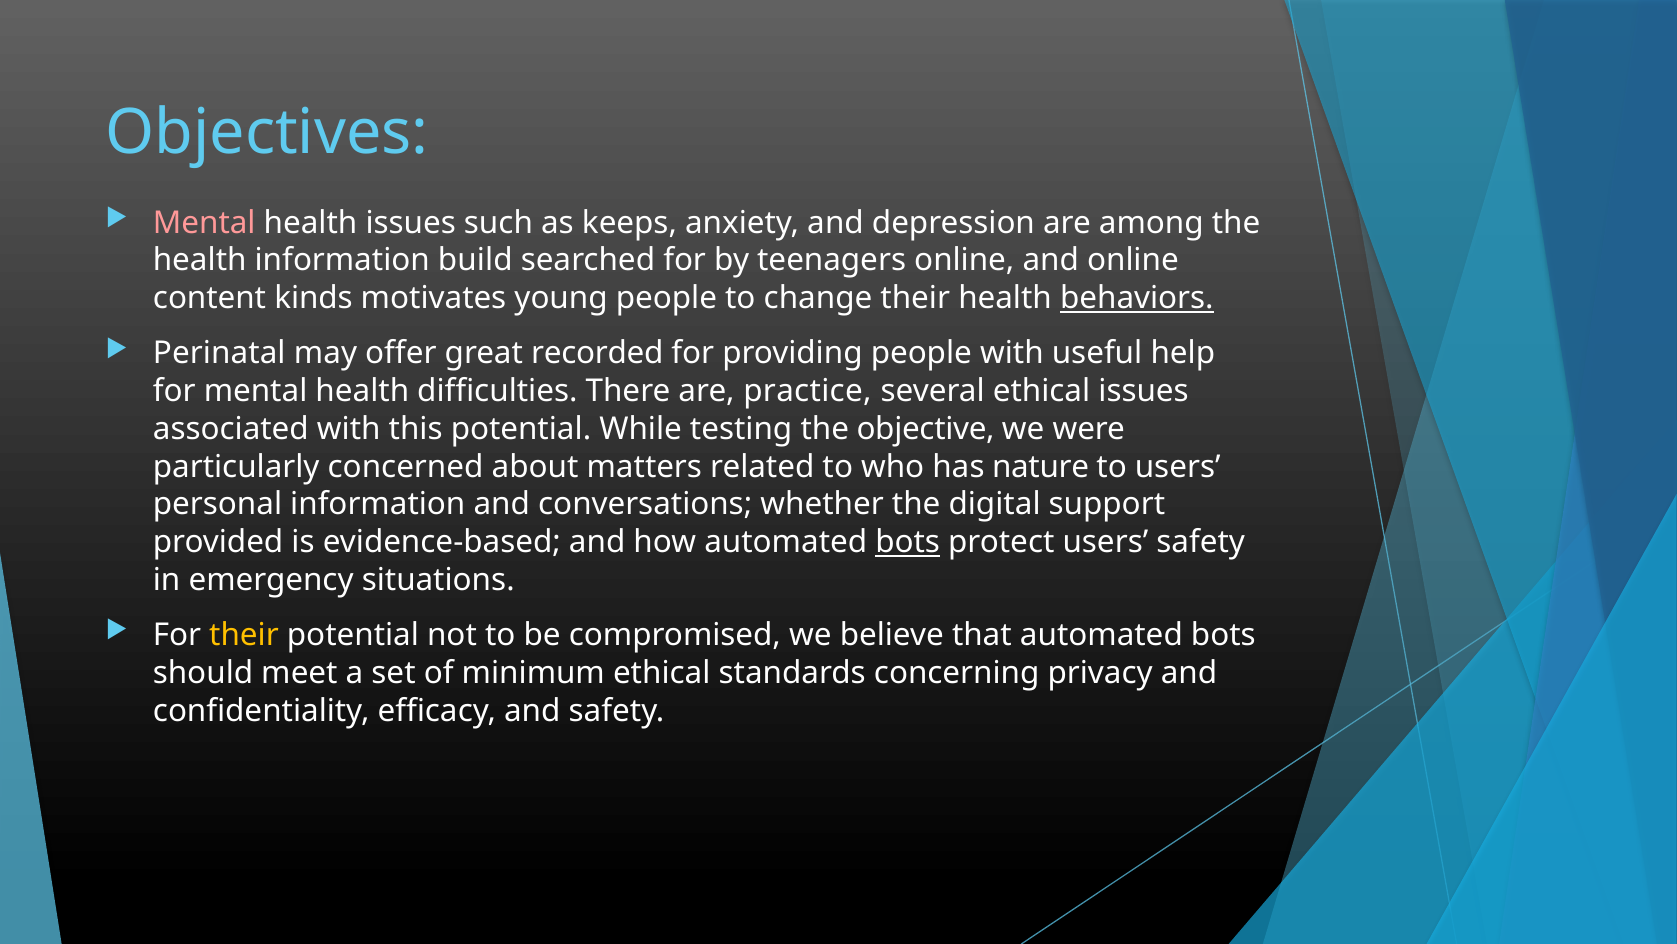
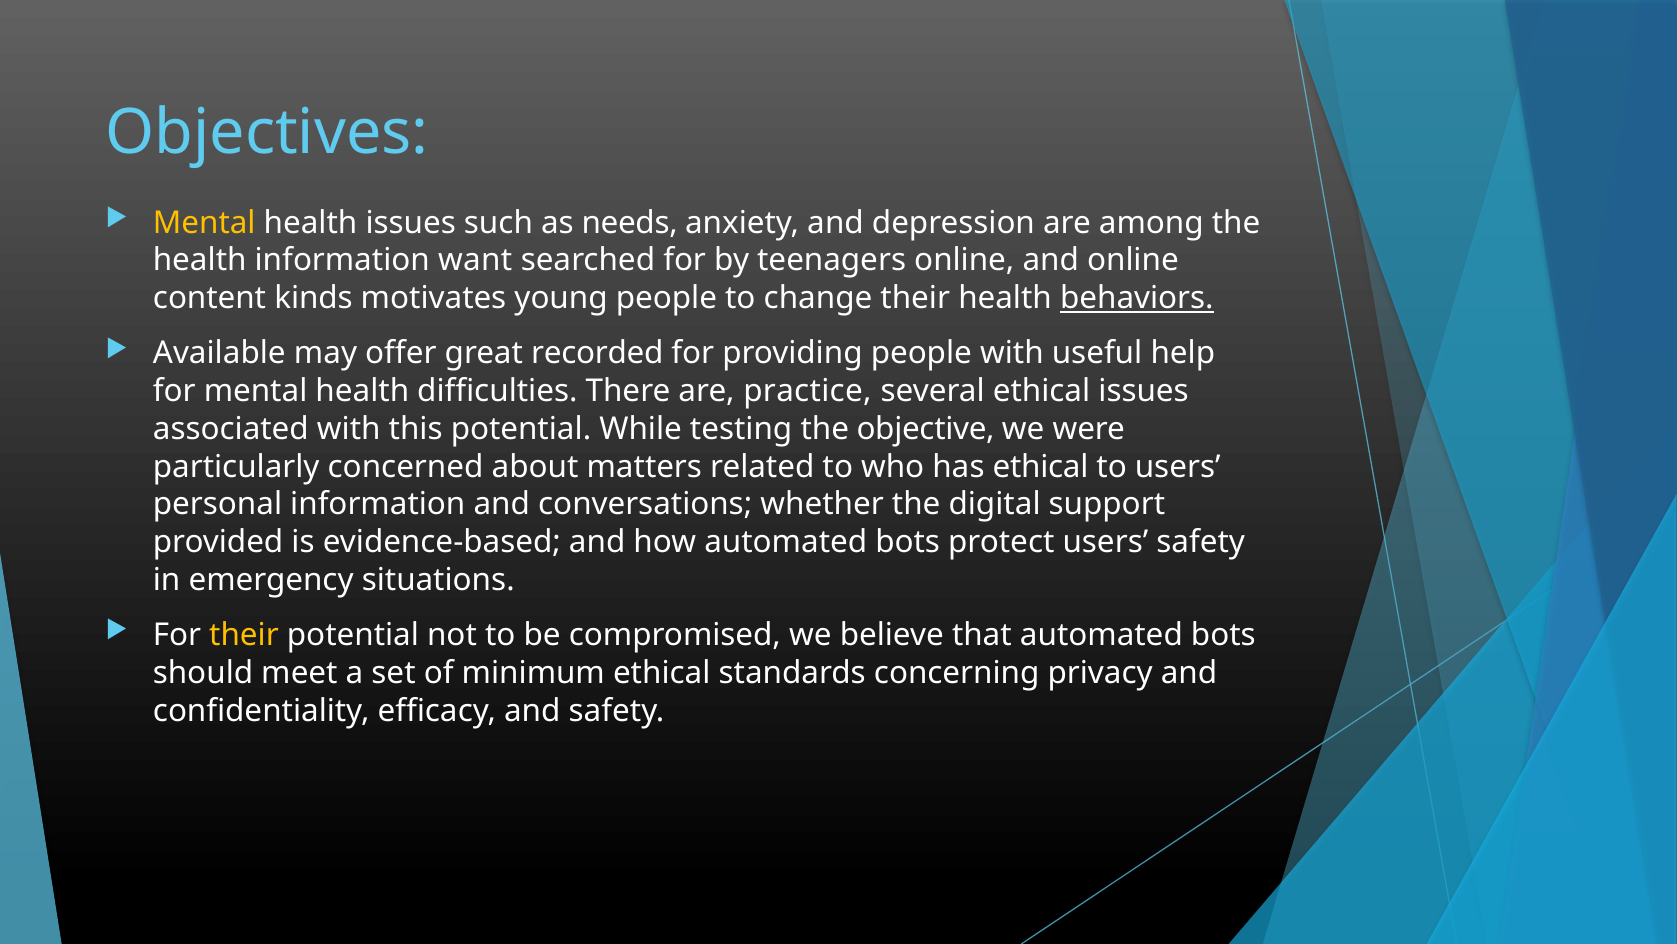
Mental at (204, 223) colour: pink -> yellow
keeps: keeps -> needs
build: build -> want
Perinatal: Perinatal -> Available
has nature: nature -> ethical
bots at (908, 542) underline: present -> none
